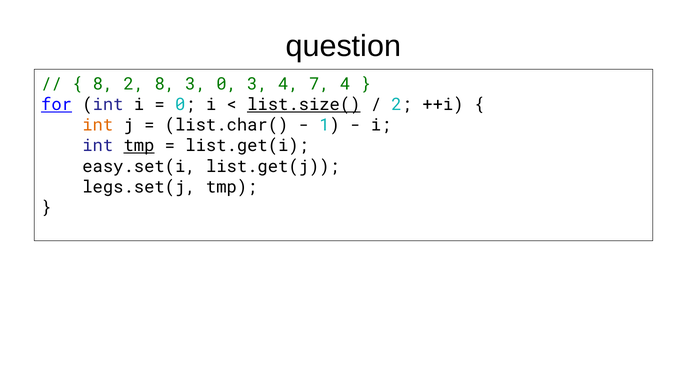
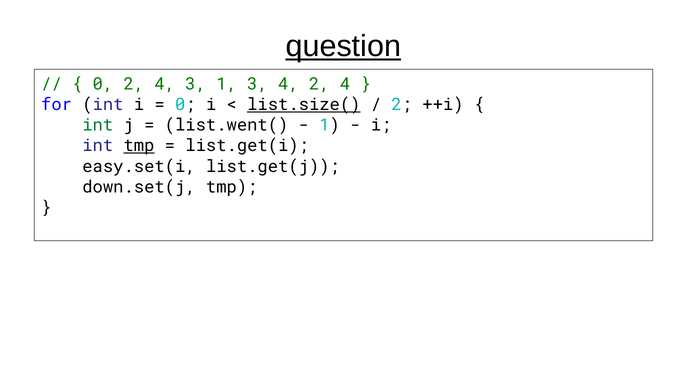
question underline: none -> present
8 at (103, 84): 8 -> 0
8 at (165, 84): 8 -> 4
3 0: 0 -> 1
4 7: 7 -> 2
for underline: present -> none
int at (98, 125) colour: orange -> green
list.char(: list.char( -> list.went(
legs.set(j: legs.set(j -> down.set(j
